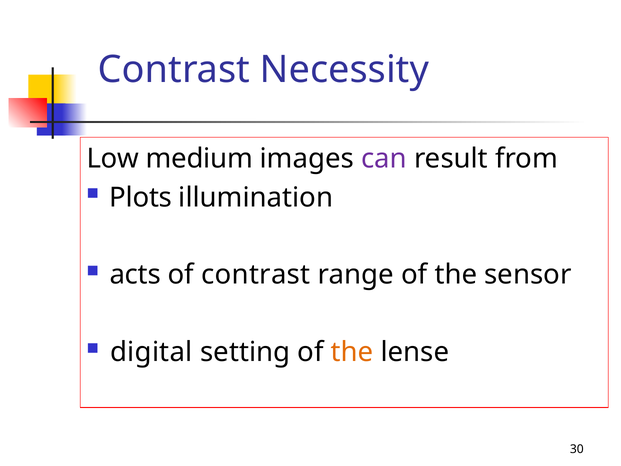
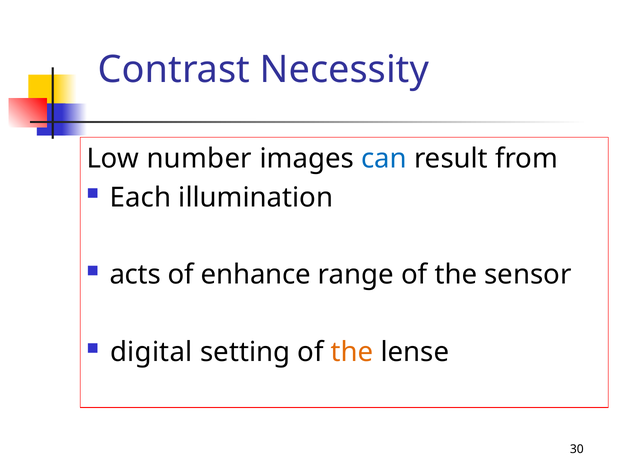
medium: medium -> number
can colour: purple -> blue
Plots: Plots -> Each
of contrast: contrast -> enhance
